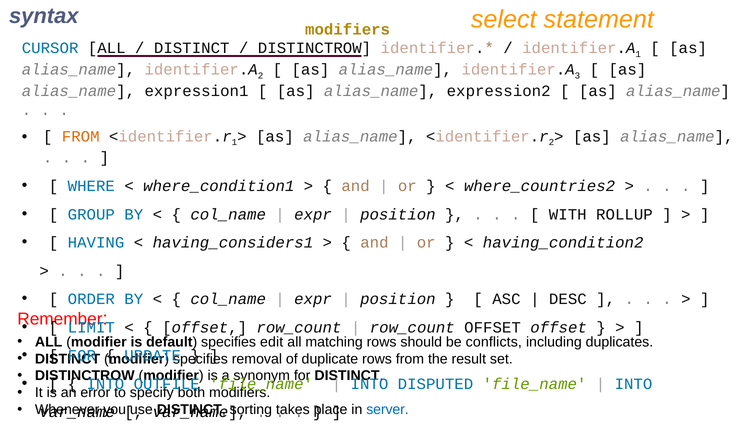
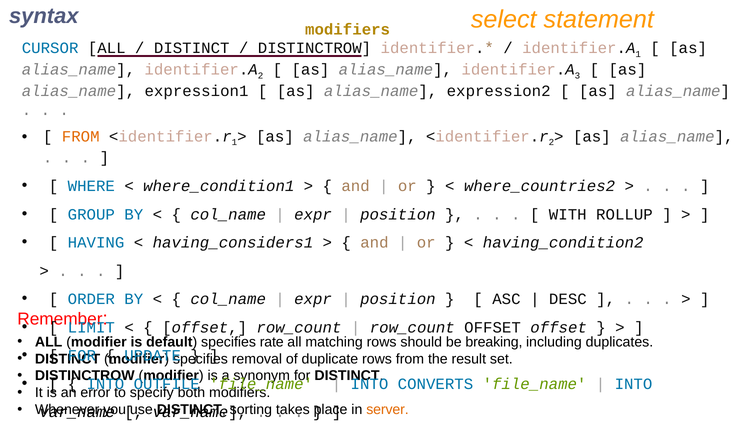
edit: edit -> rate
conflicts: conflicts -> breaking
DISPUTED: DISPUTED -> CONVERTS
server colour: blue -> orange
